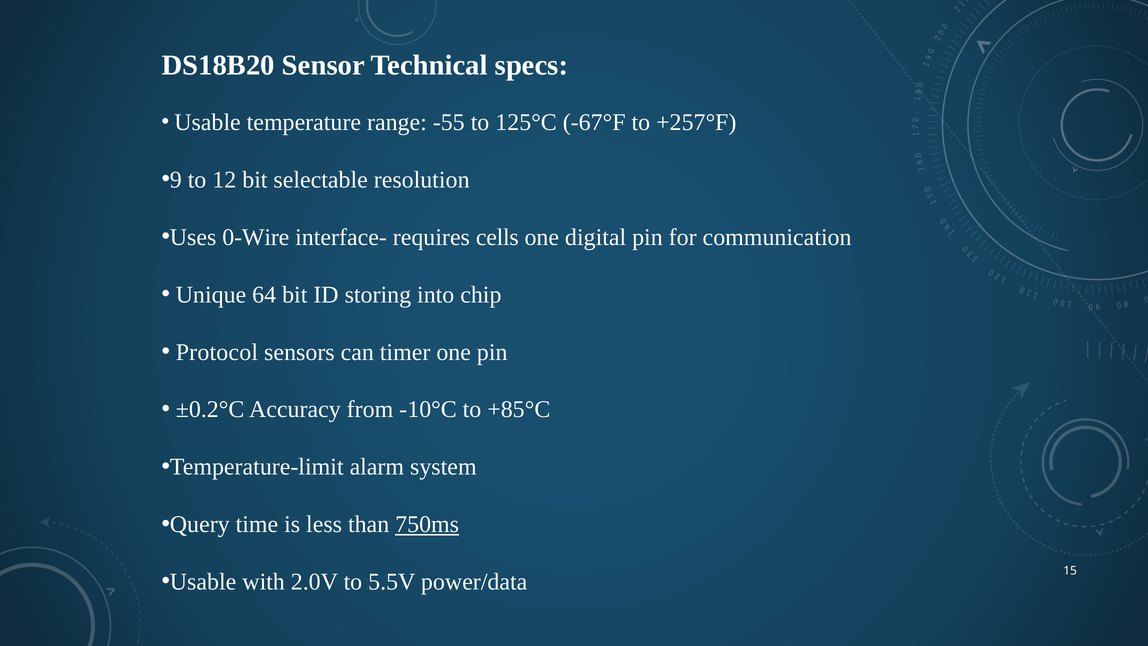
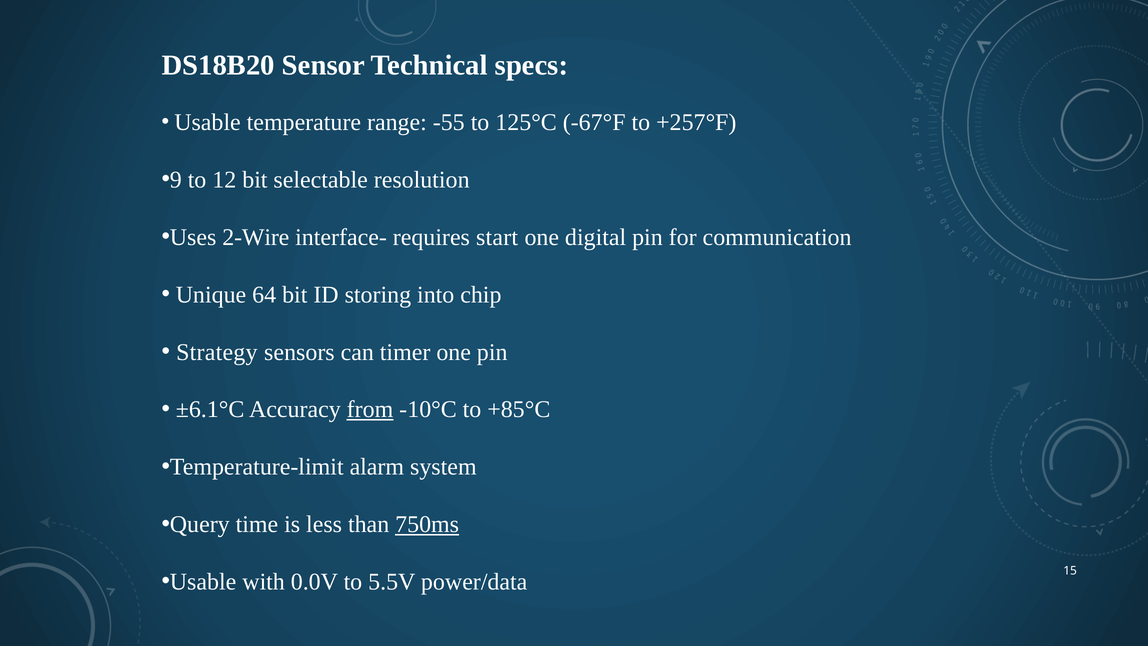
0-Wire: 0-Wire -> 2-Wire
cells: cells -> start
Protocol: Protocol -> Strategy
±0.2°C: ±0.2°C -> ±6.1°C
from underline: none -> present
2.0V: 2.0V -> 0.0V
